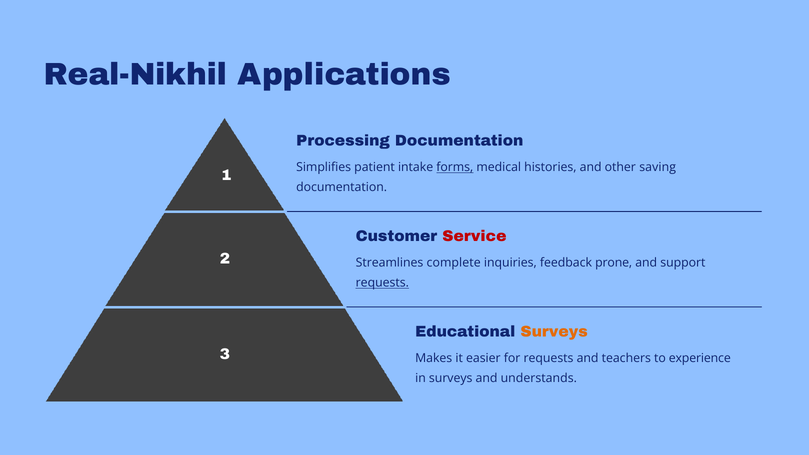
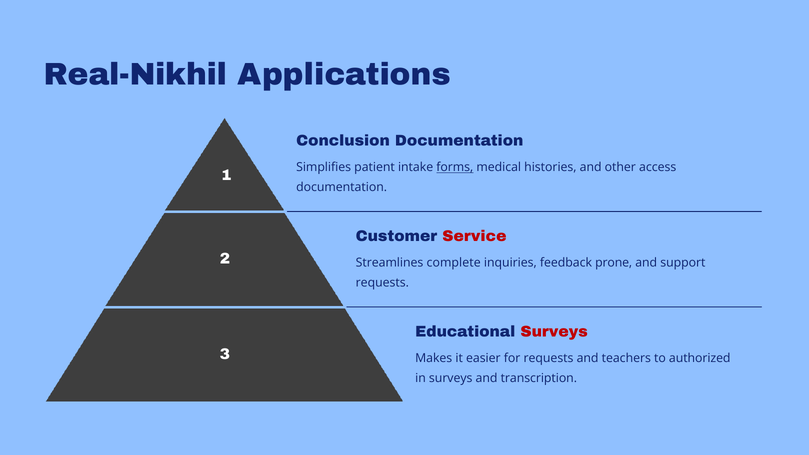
Processing: Processing -> Conclusion
saving: saving -> access
requests at (382, 283) underline: present -> none
Surveys at (554, 332) colour: orange -> red
experience: experience -> authorized
understands: understands -> transcription
